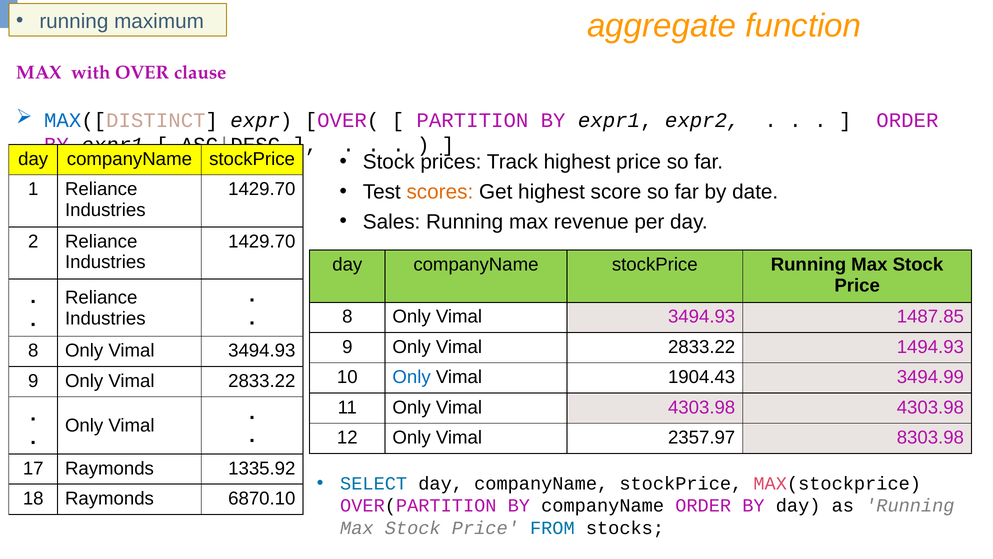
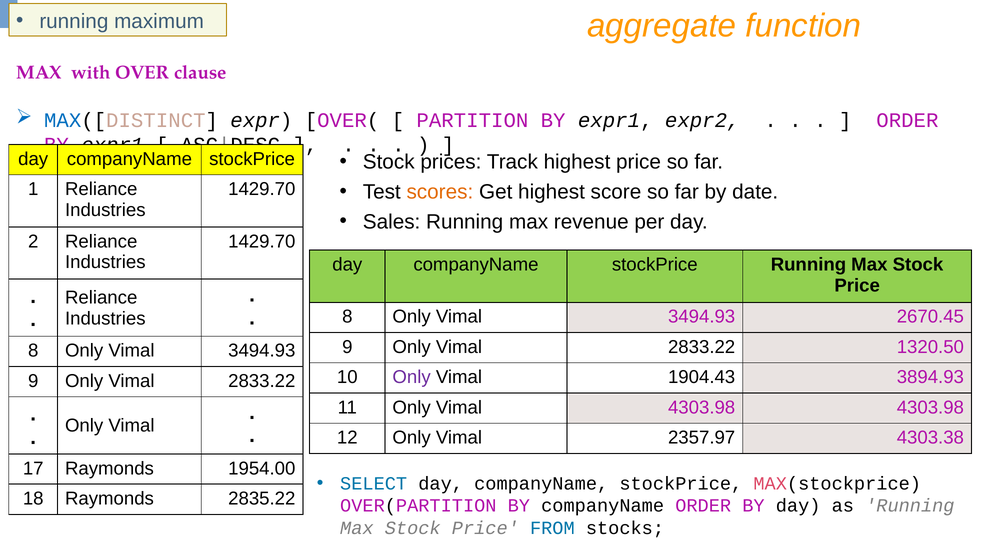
1487.85: 1487.85 -> 2670.45
1494.93: 1494.93 -> 1320.50
Only at (412, 377) colour: blue -> purple
3494.99: 3494.99 -> 3894.93
8303.98: 8303.98 -> 4303.38
1335.92: 1335.92 -> 1954.00
6870.10: 6870.10 -> 2835.22
